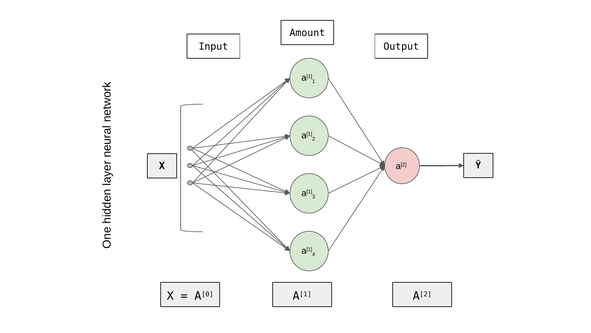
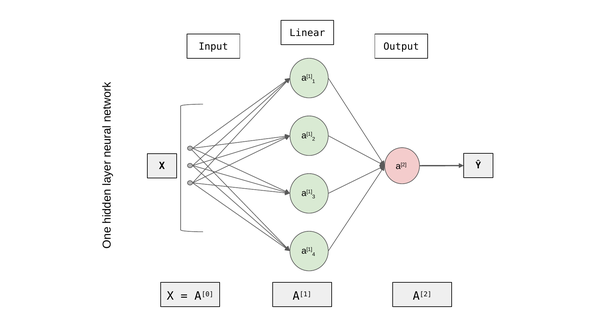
Amount: Amount -> Linear
